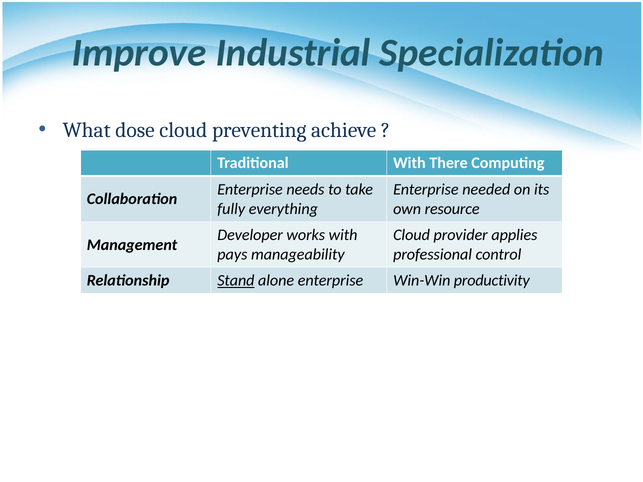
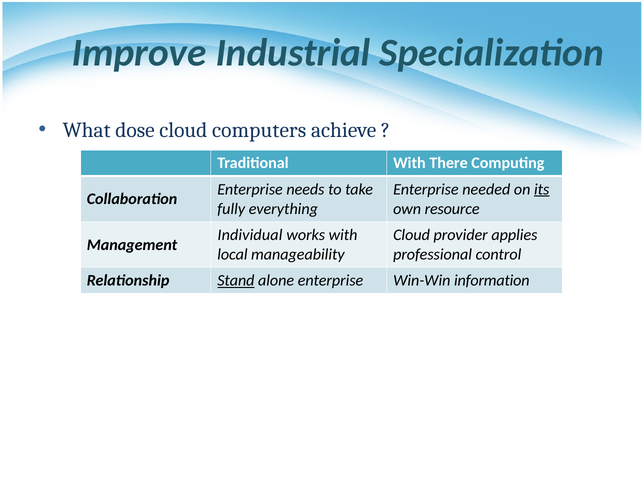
preventing: preventing -> computers
its underline: none -> present
Developer: Developer -> Individual
pays: pays -> local
productivity: productivity -> information
